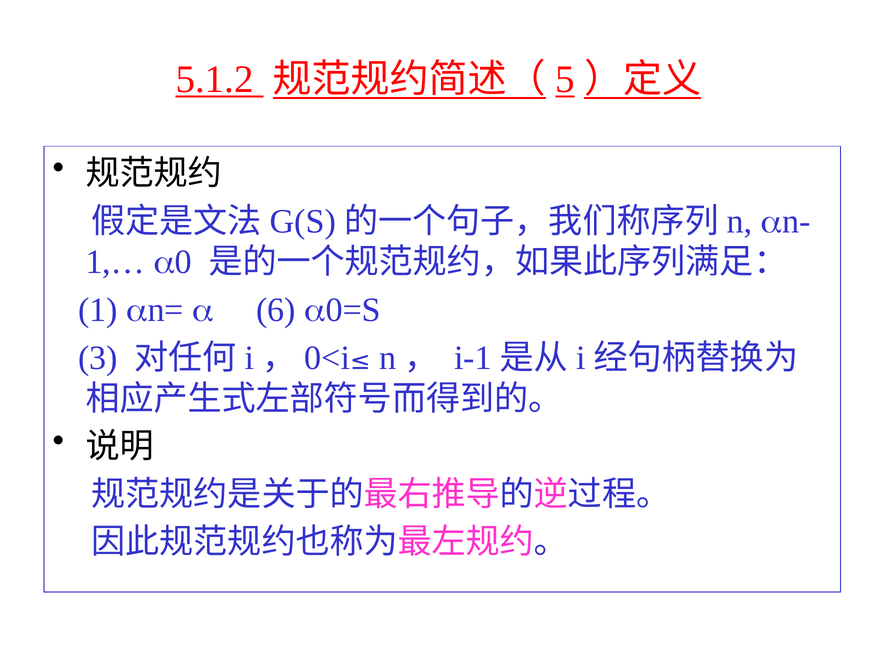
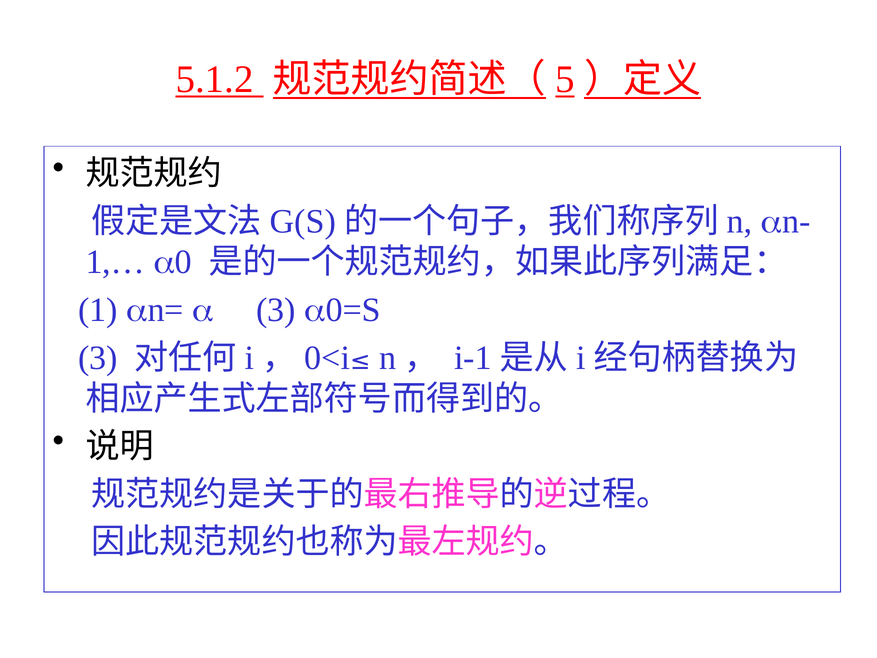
6 at (276, 310): 6 -> 3
